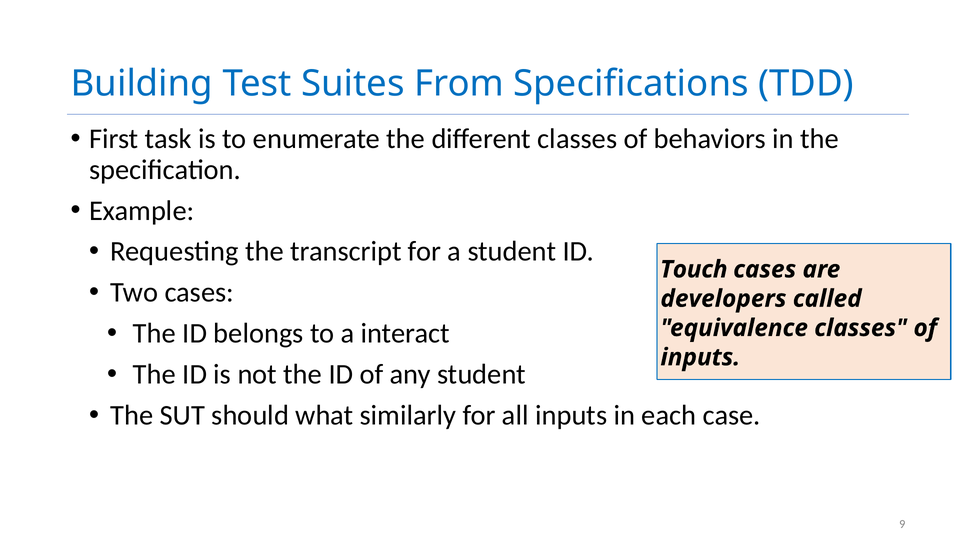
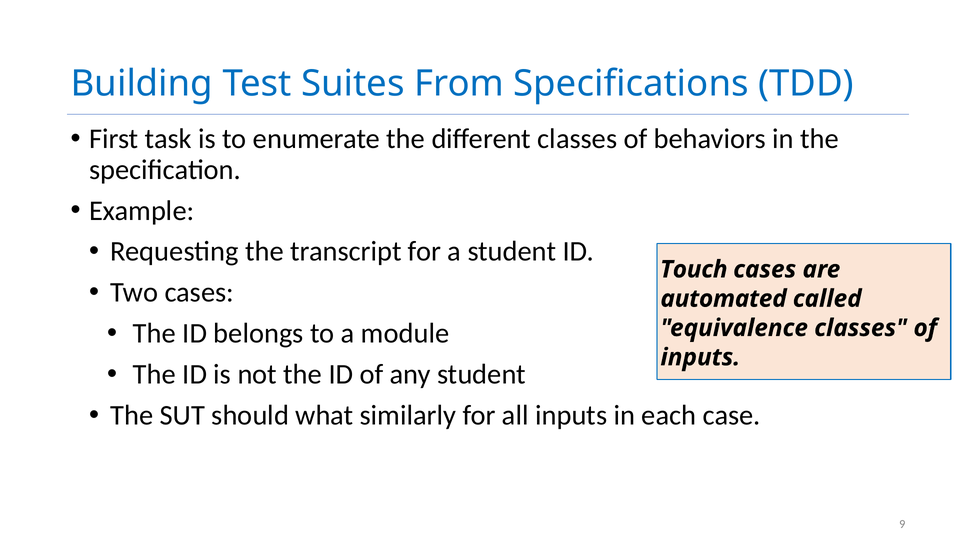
developers: developers -> automated
interact: interact -> module
